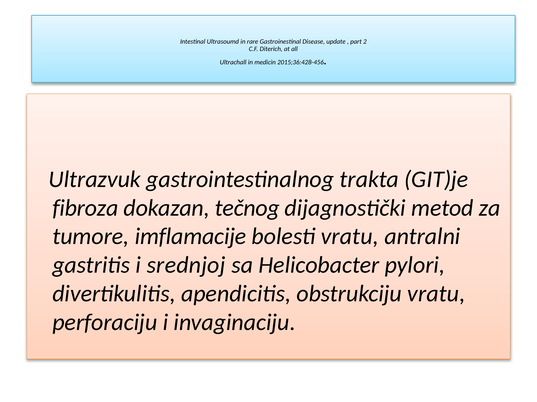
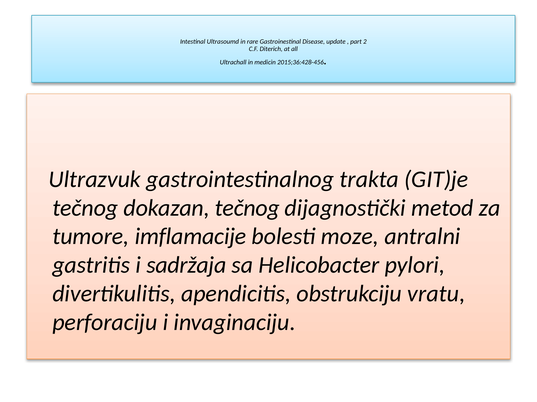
fibroza at (85, 208): fibroza -> tečnog
bolesti vratu: vratu -> moze
srednjoj: srednjoj -> sadržaja
